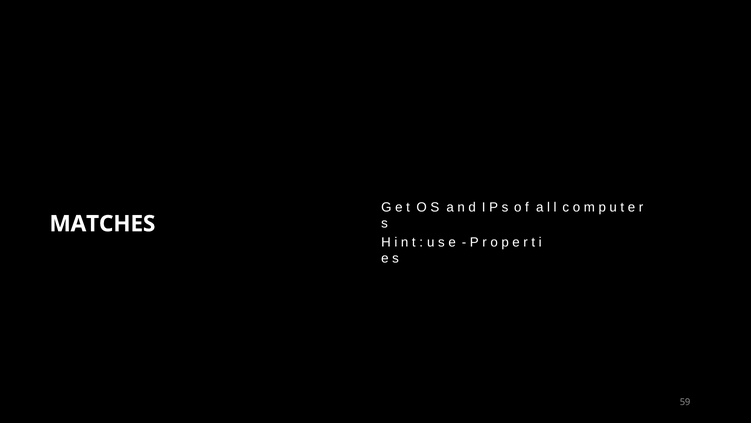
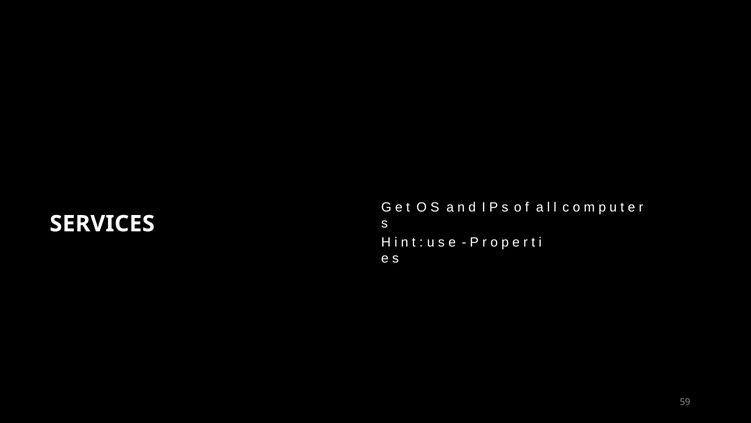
MATCHES: MATCHES -> SERVICES
